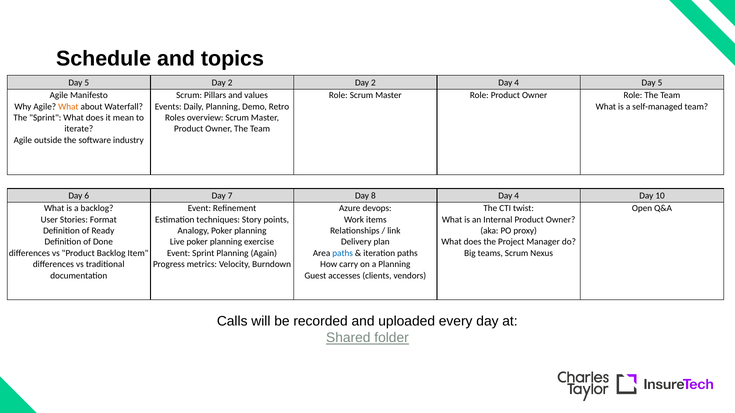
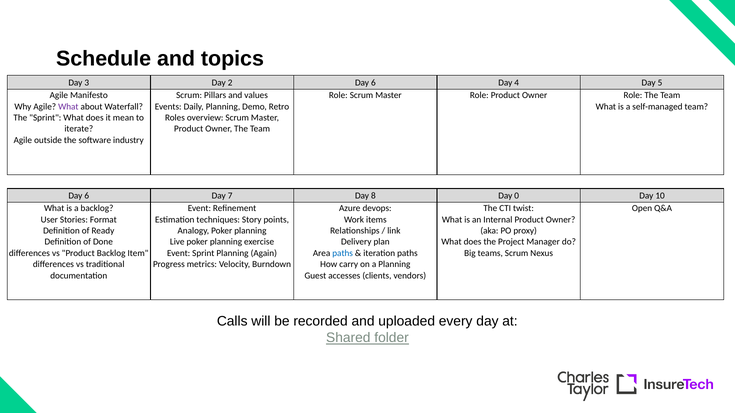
5 at (87, 83): 5 -> 3
2 Day 2: 2 -> 6
What at (68, 107) colour: orange -> purple
8 Day 4: 4 -> 0
